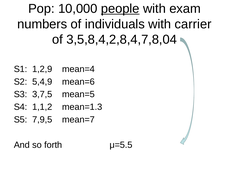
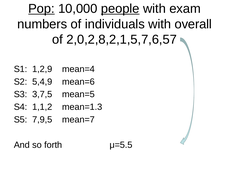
Pop underline: none -> present
carrier: carrier -> overall
3,5,8,4,2,8,4,7,8,04: 3,5,8,4,2,8,4,7,8,04 -> 2,0,2,8,2,1,5,7,6,57
